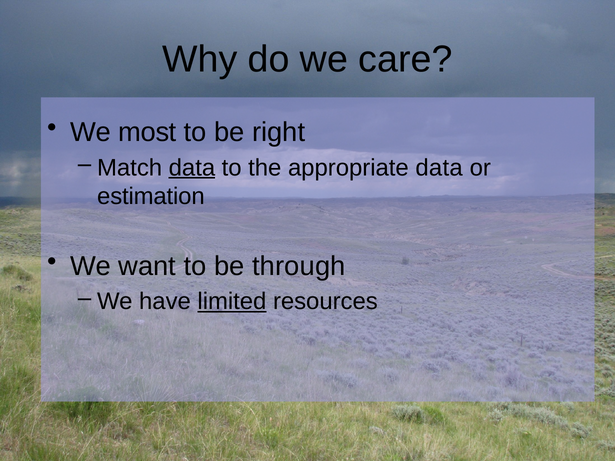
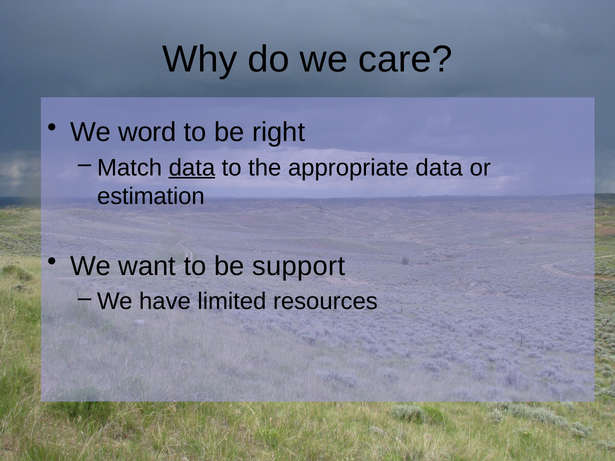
most: most -> word
through: through -> support
limited underline: present -> none
